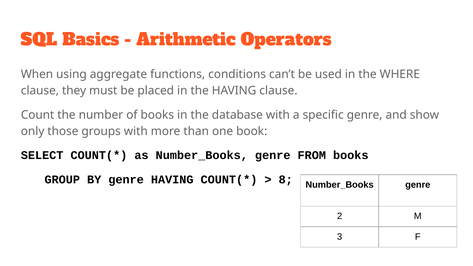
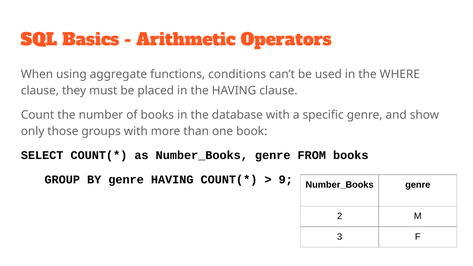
8: 8 -> 9
